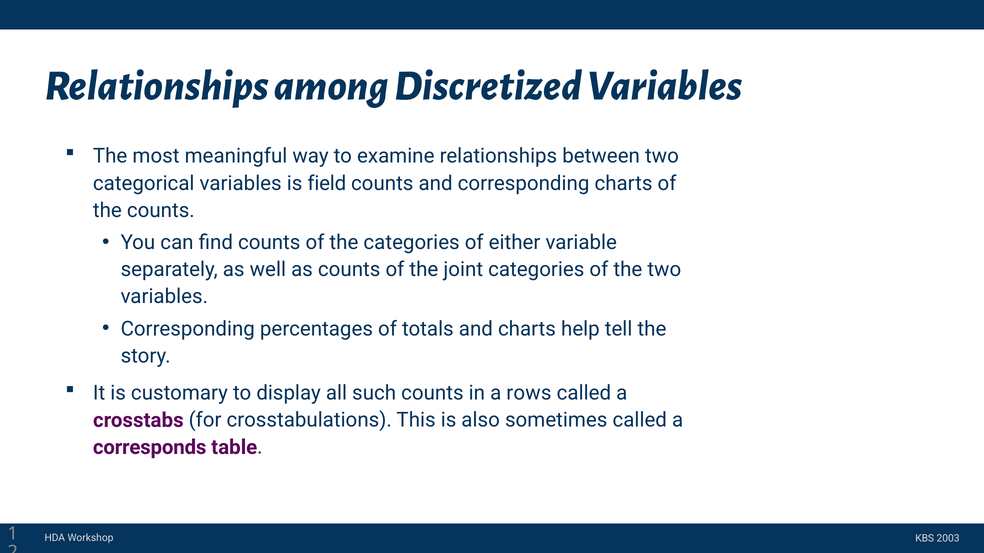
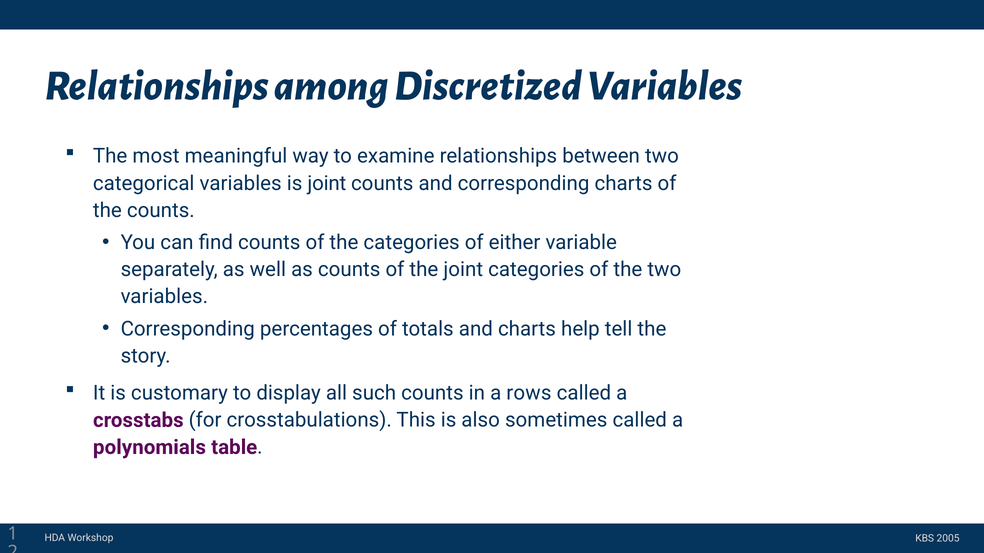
is field: field -> joint
corresponds: corresponds -> polynomials
2003: 2003 -> 2005
